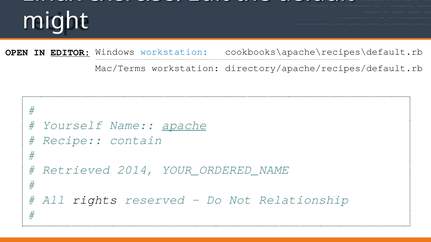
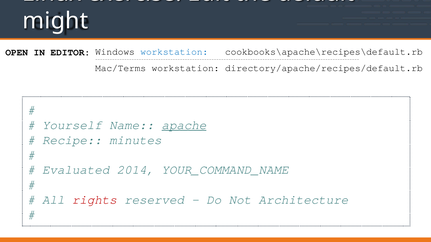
EDITOR underline: present -> none
contain: contain -> minutes
Retrieved: Retrieved -> Evaluated
YOUR_ORDERED_NAME: YOUR_ORDERED_NAME -> YOUR_COMMAND_NAME
rights colour: black -> red
Relationship: Relationship -> Architecture
